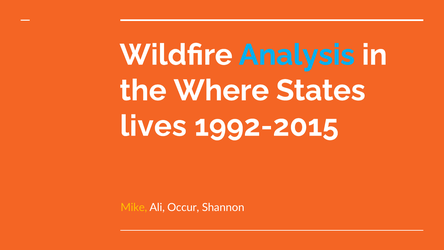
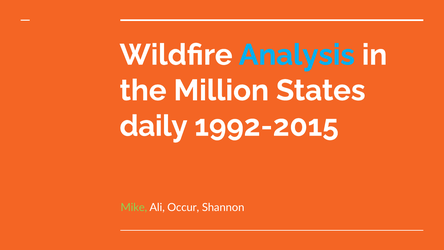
Where: Where -> Million
lives: lives -> daily
Mike colour: yellow -> light green
